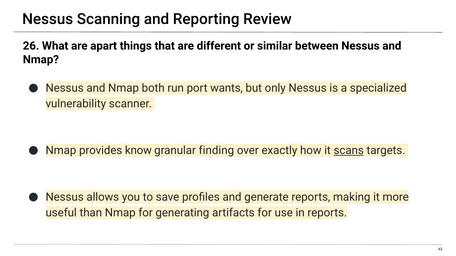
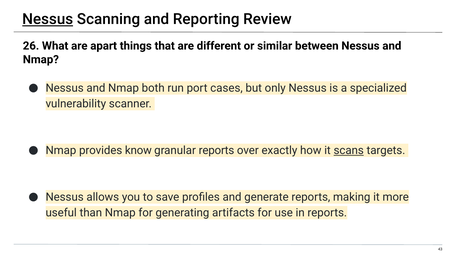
Nessus at (48, 19) underline: none -> present
wants: wants -> cases
granular finding: finding -> reports
